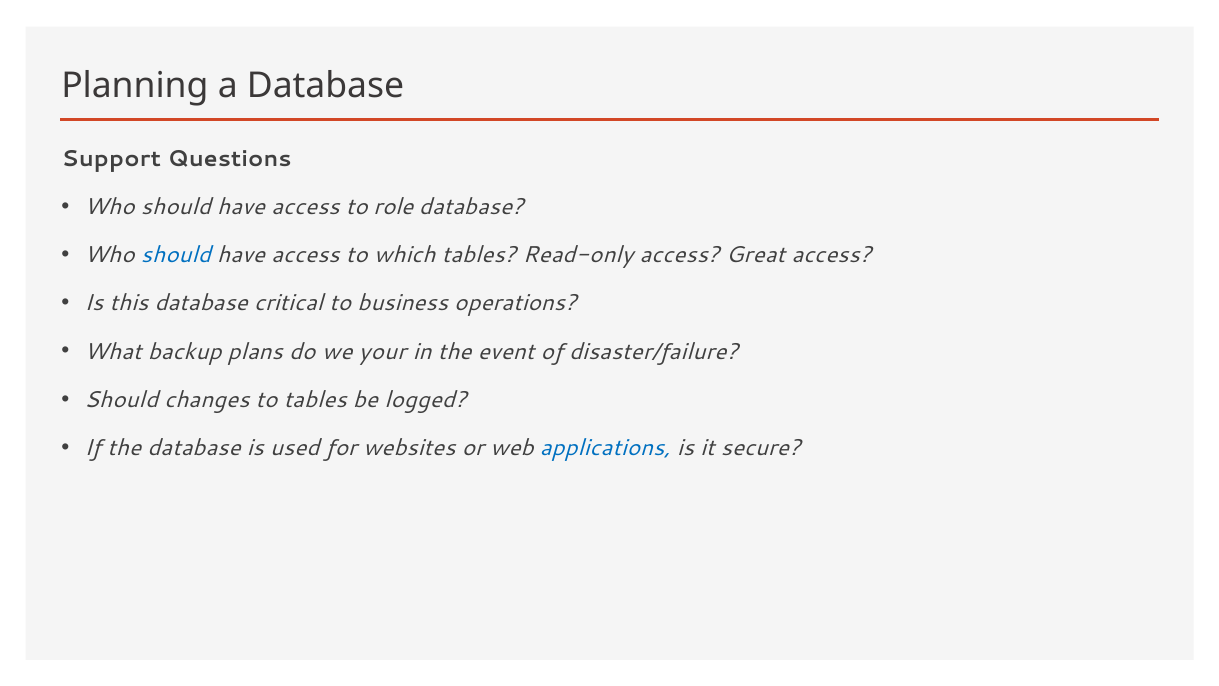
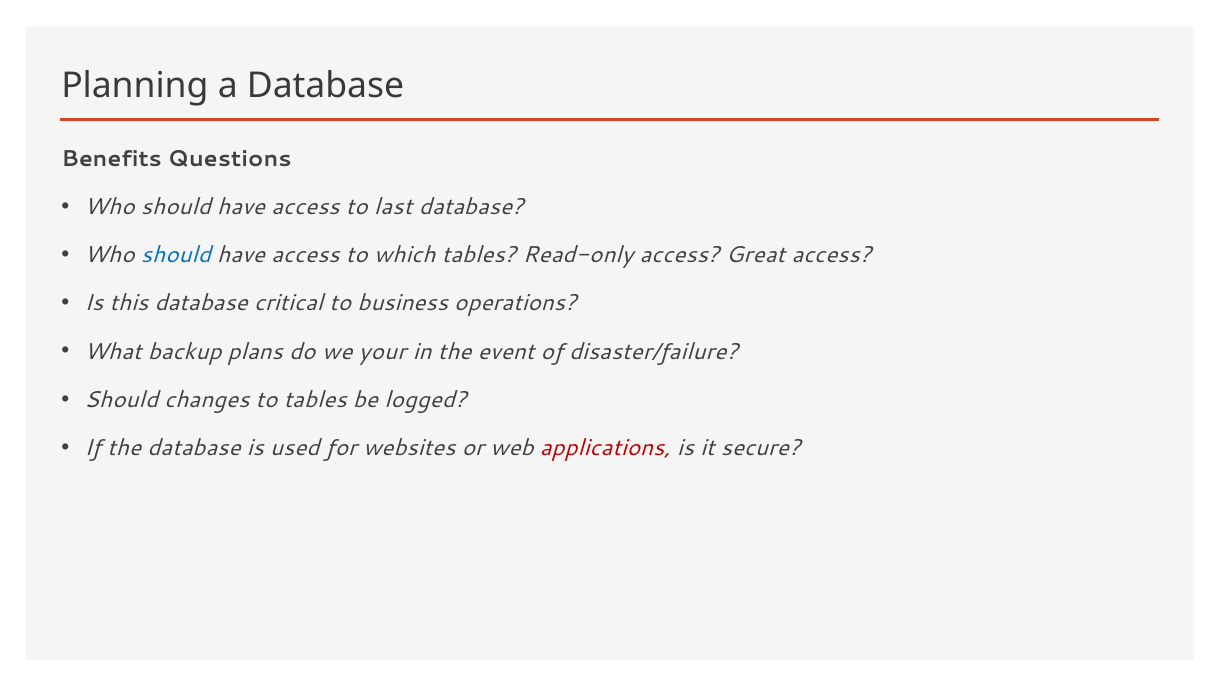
Support: Support -> Benefits
role: role -> last
applications colour: blue -> red
